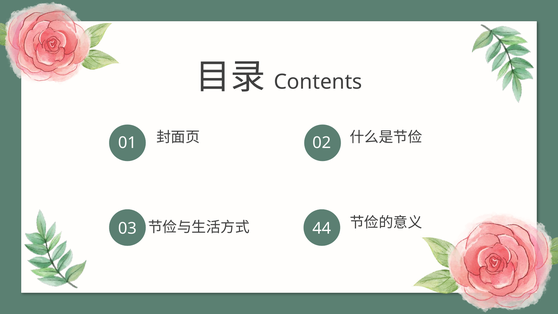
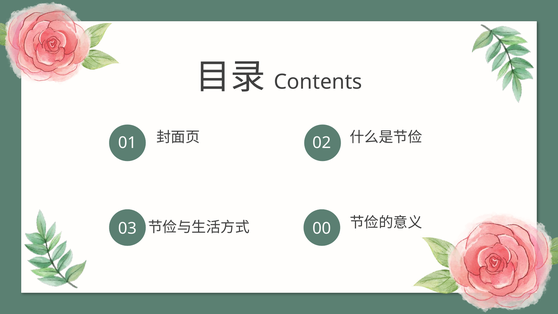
44: 44 -> 00
